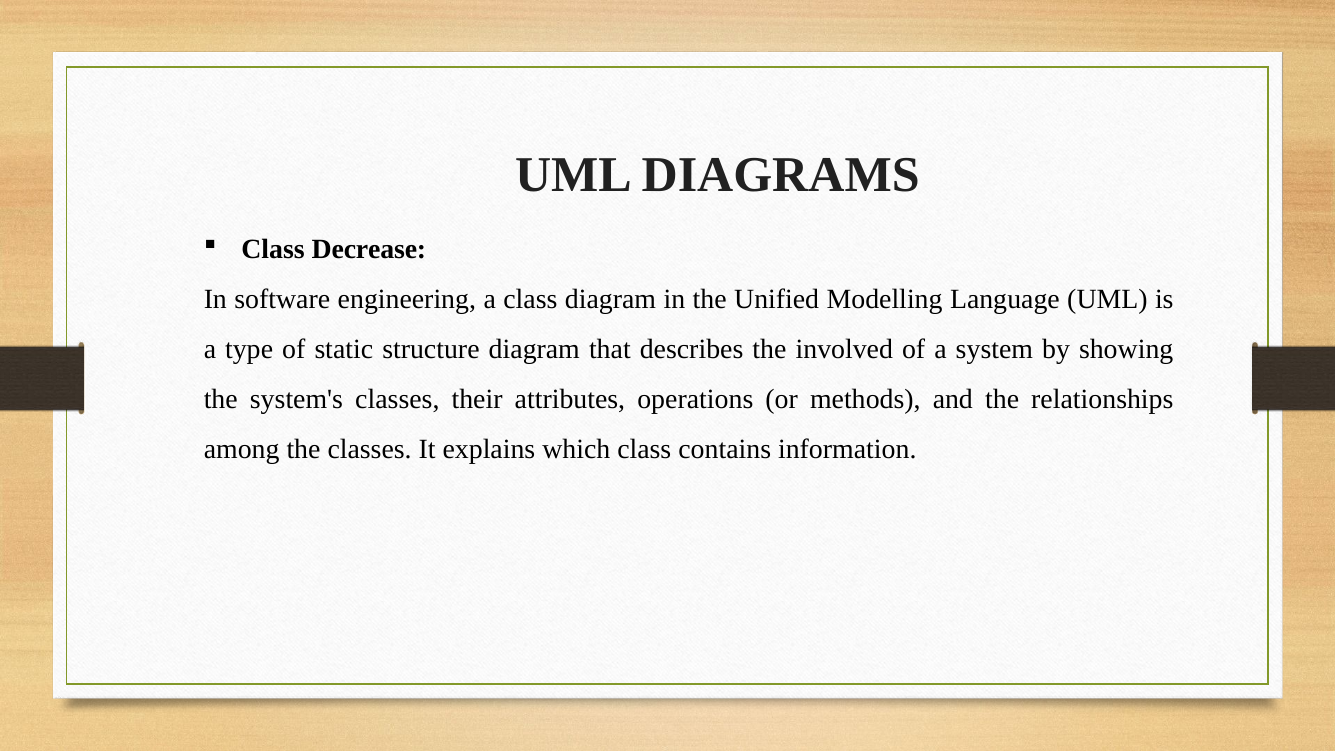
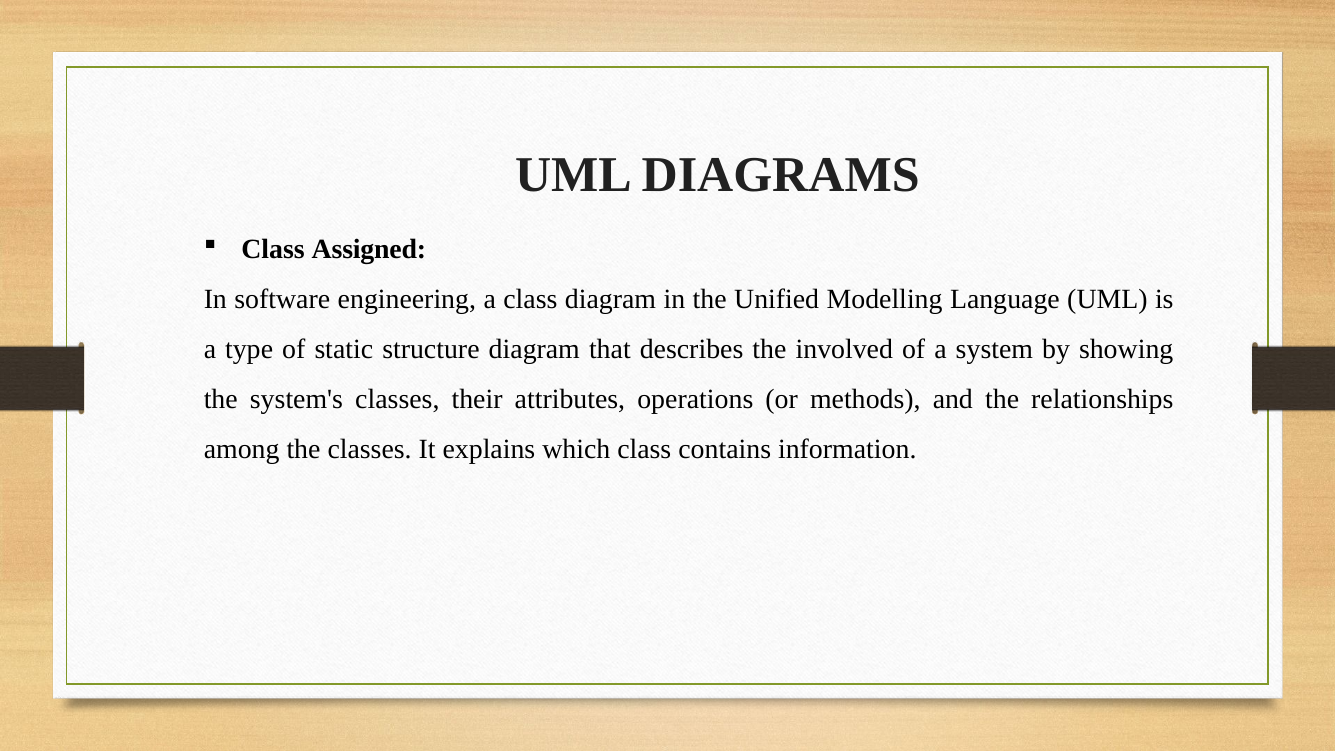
Decrease: Decrease -> Assigned
